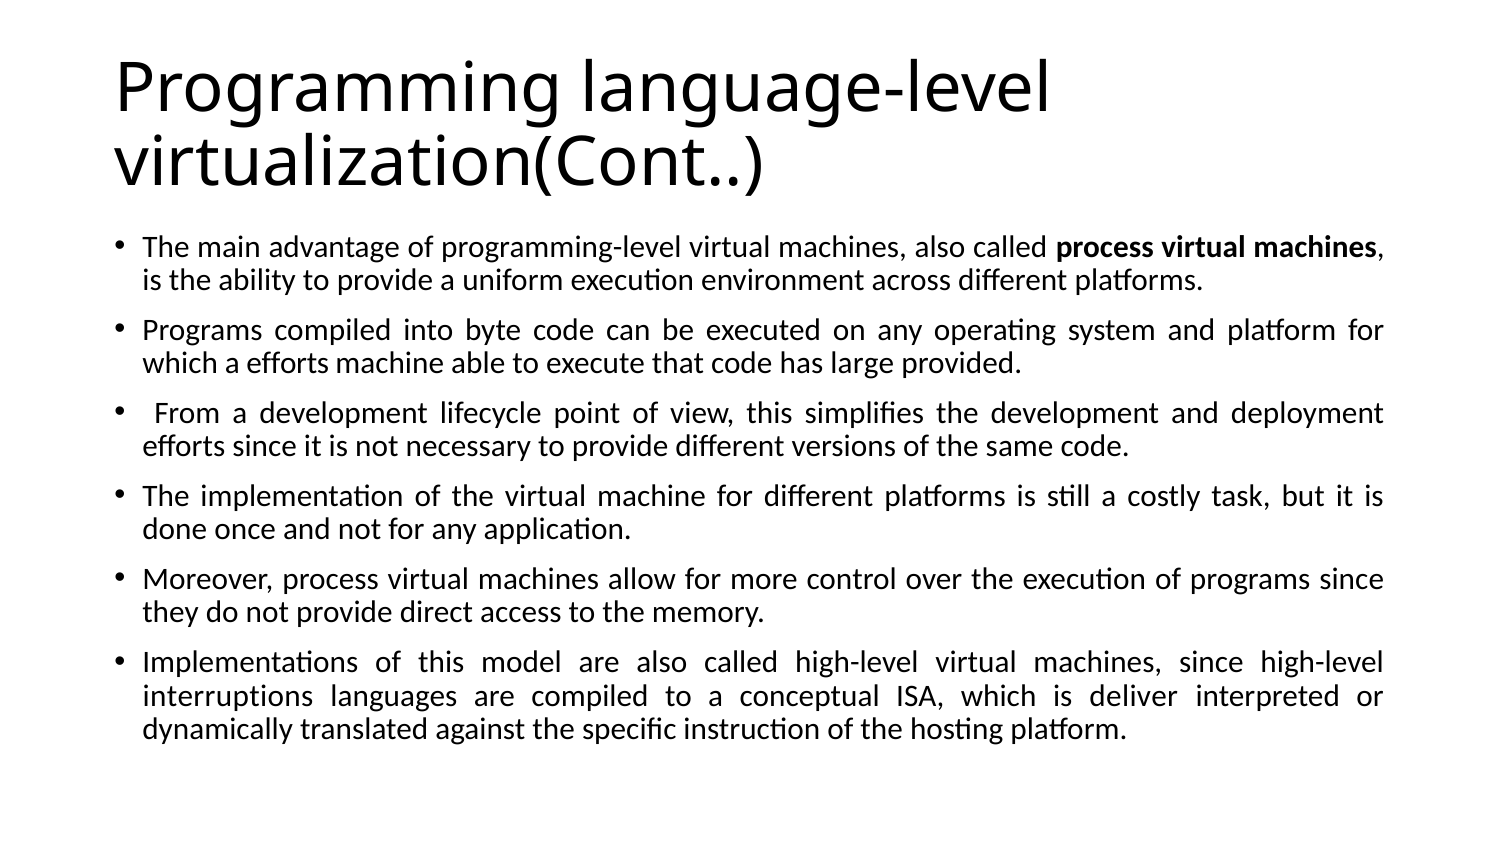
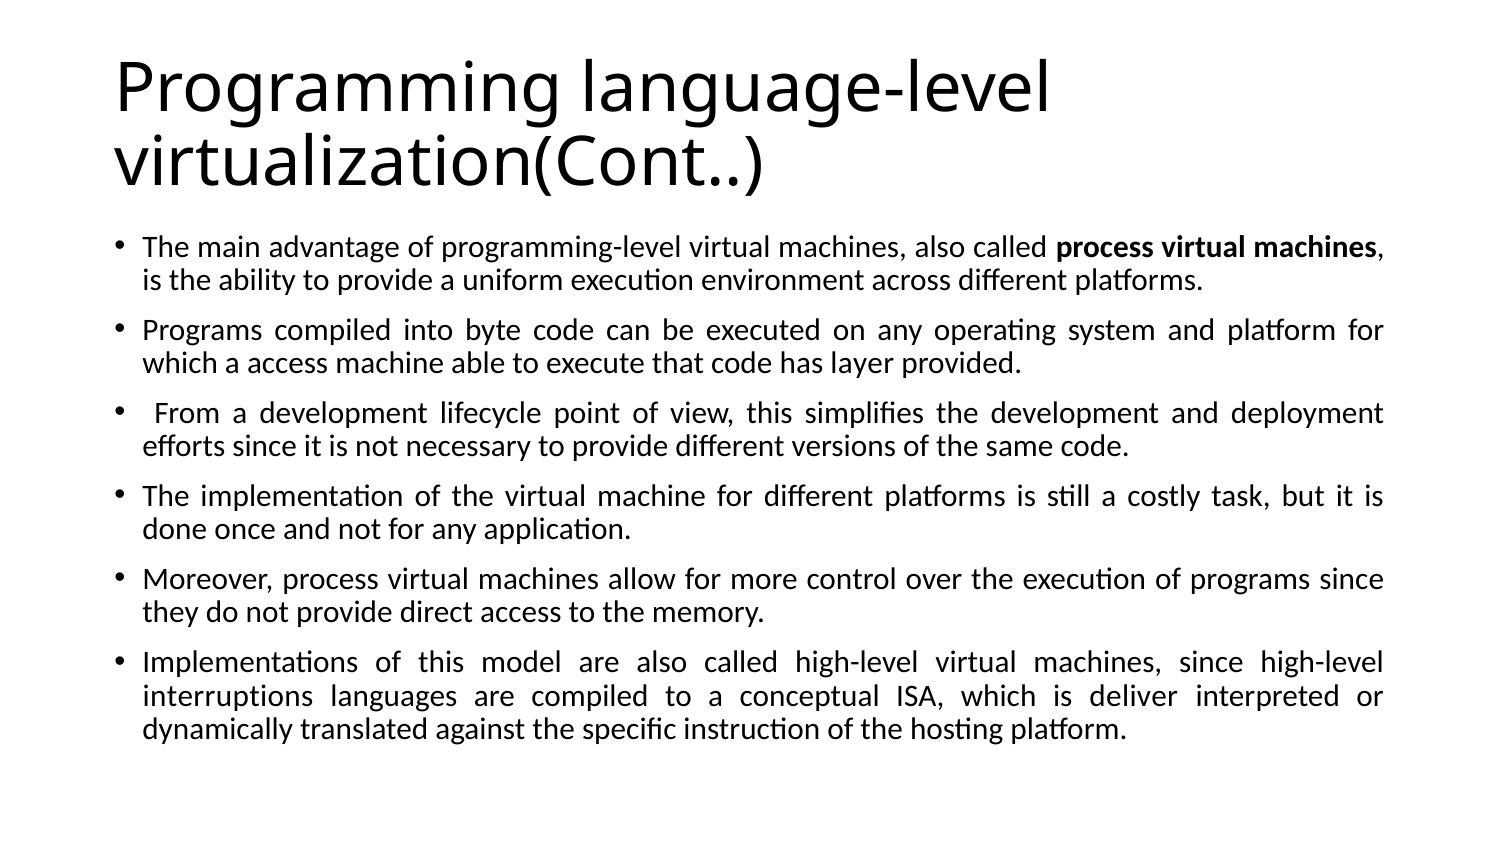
a efforts: efforts -> access
large: large -> layer
